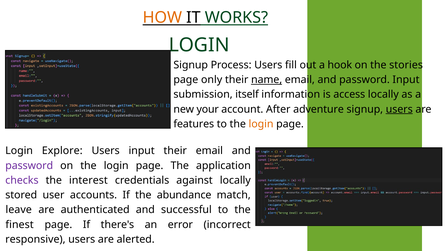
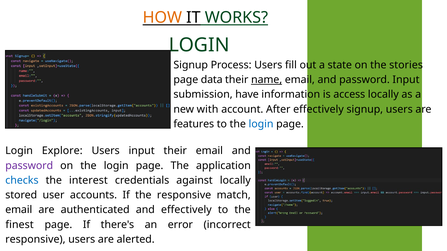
hook: hook -> state
only: only -> data
itself: itself -> have
your: your -> with
After adventure: adventure -> effectively
users at (399, 109) underline: present -> none
login at (261, 124) colour: orange -> blue
checks colour: purple -> blue
the abundance: abundance -> responsive
leave at (19, 210): leave -> email
and successful: successful -> effectively
